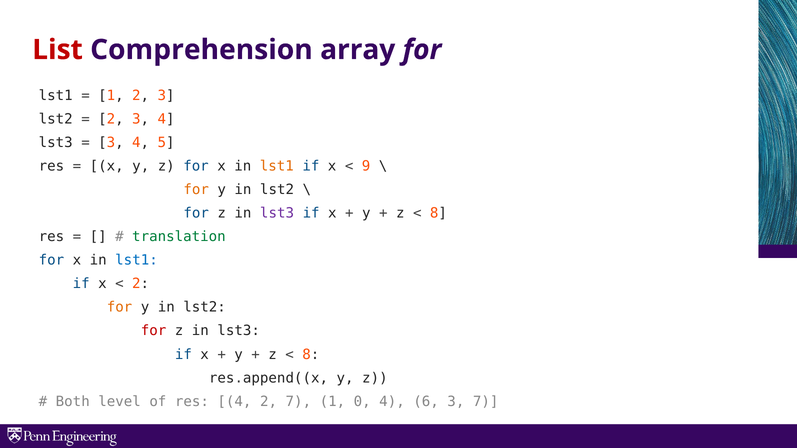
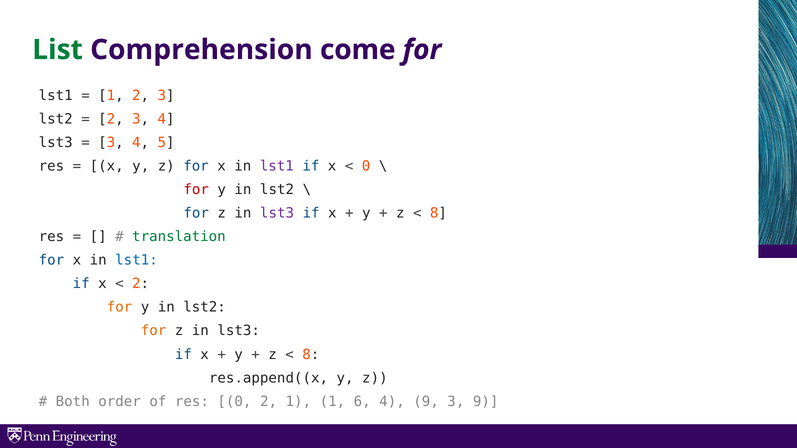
List colour: red -> green
array: array -> come
lst1 at (277, 166) colour: orange -> purple
9 at (366, 166): 9 -> 0
for at (196, 190) colour: orange -> red
for at (154, 331) colour: red -> orange
level: level -> order
res 4: 4 -> 0
2 7: 7 -> 1
0: 0 -> 6
4 6: 6 -> 9
3 7: 7 -> 9
